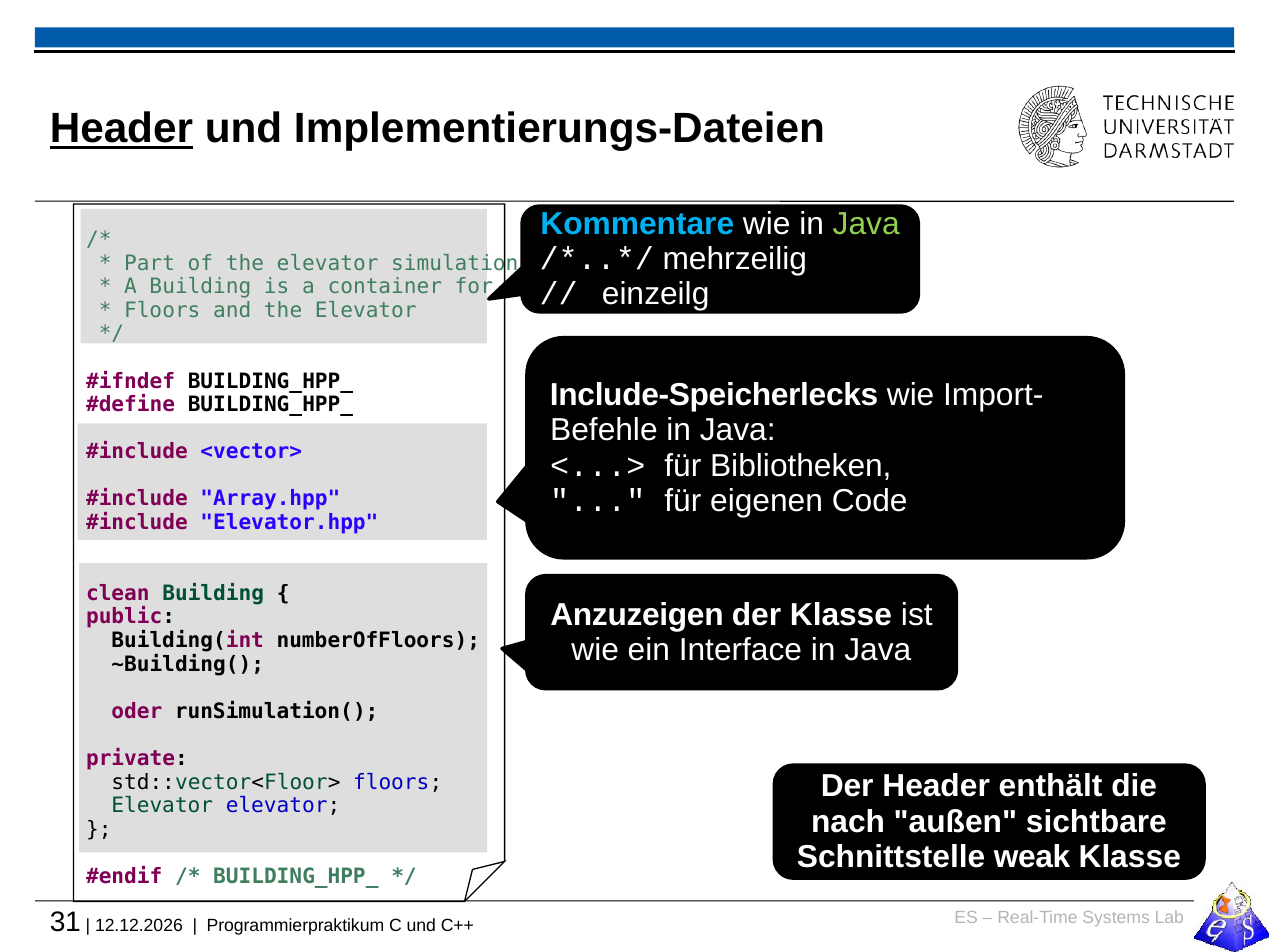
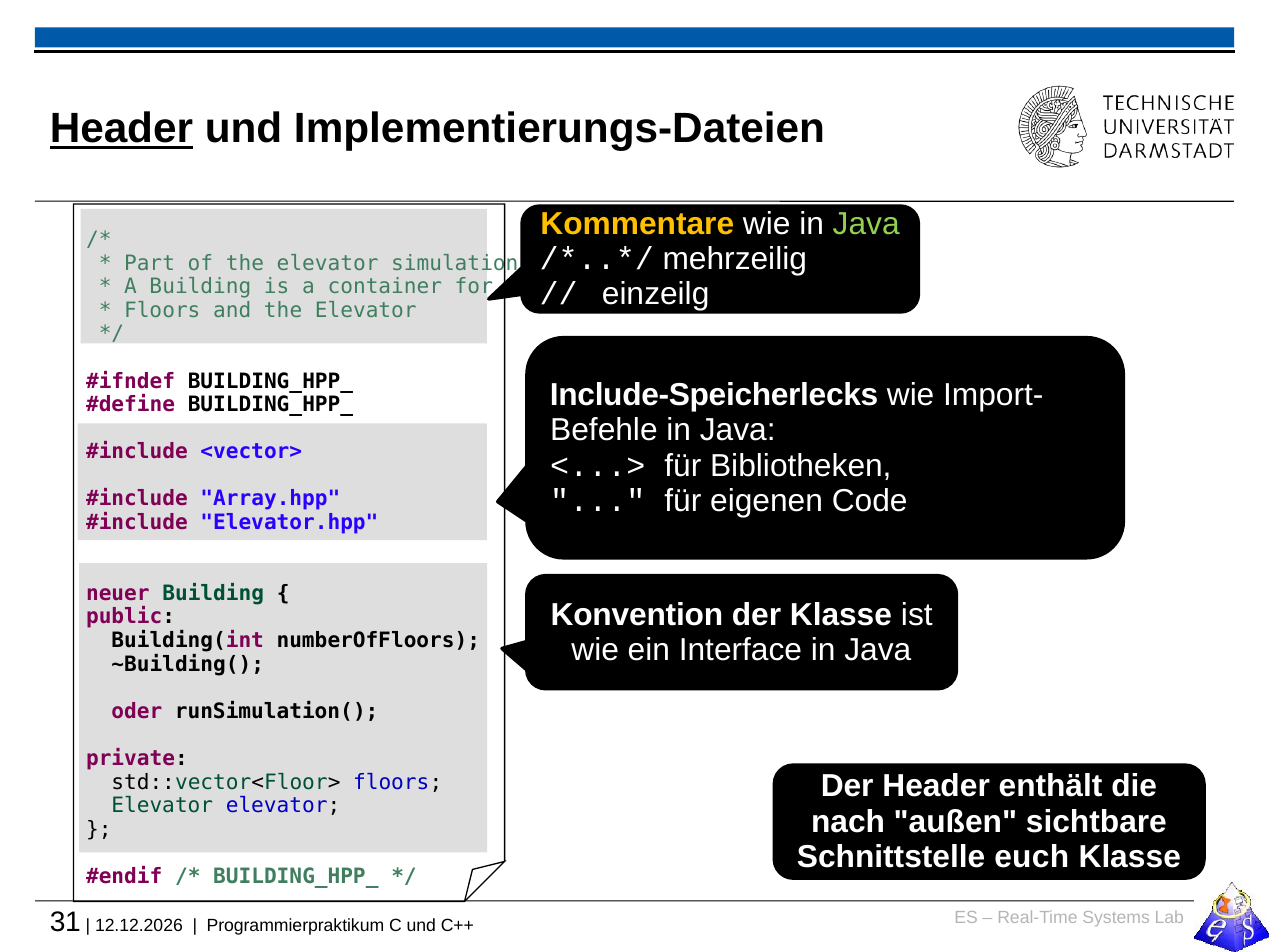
Kommentare colour: light blue -> yellow
clean: clean -> neuer
Anzuzeigen: Anzuzeigen -> Konvention
weak: weak -> euch
